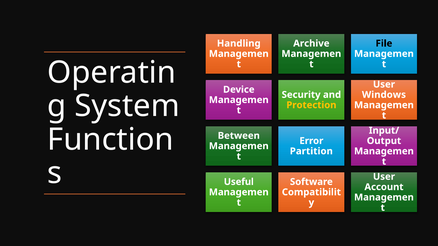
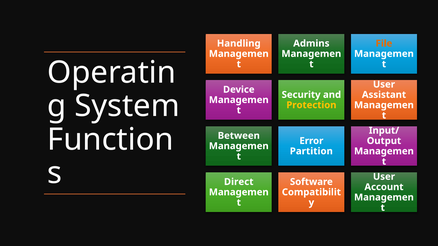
Archive: Archive -> Admins
File colour: black -> orange
Windows: Windows -> Assistant
Useful: Useful -> Direct
